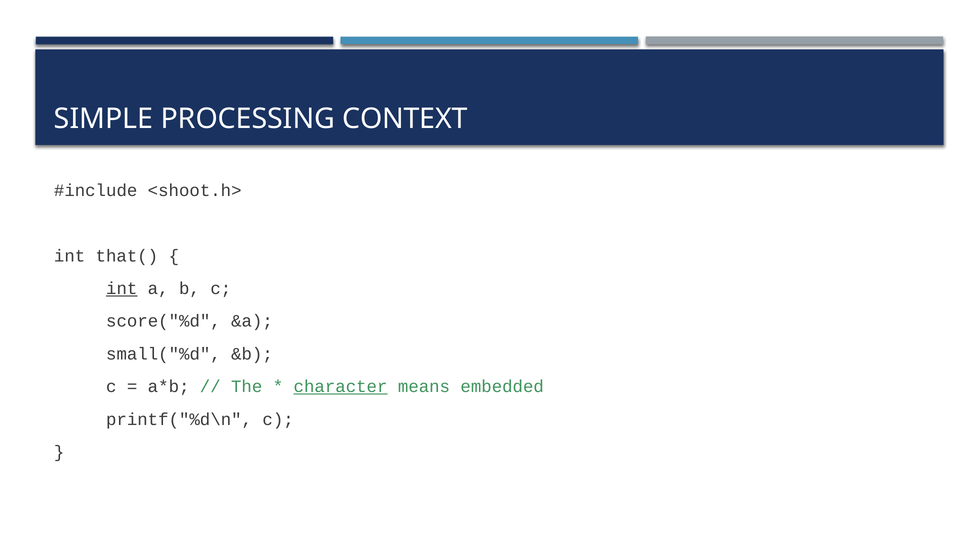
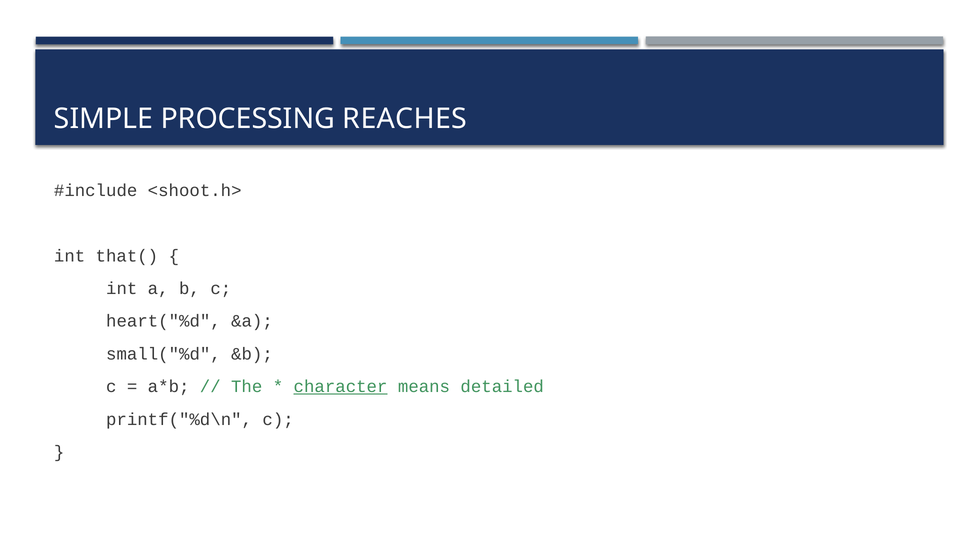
CONTEXT: CONTEXT -> REACHES
int at (122, 288) underline: present -> none
score("%d: score("%d -> heart("%d
embedded: embedded -> detailed
